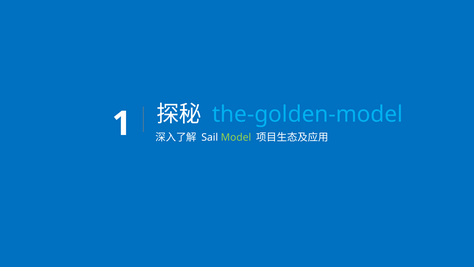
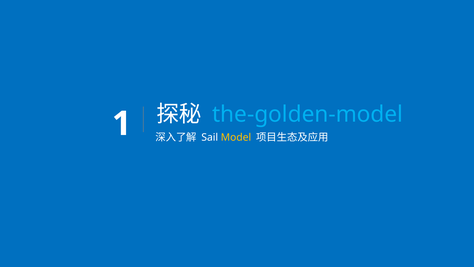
Model colour: light green -> yellow
